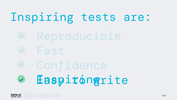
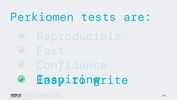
Inspiring at (42, 17): Inspiring -> Perkiomen
